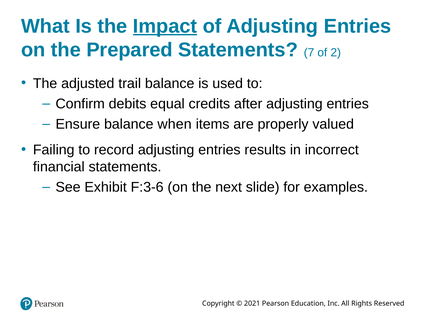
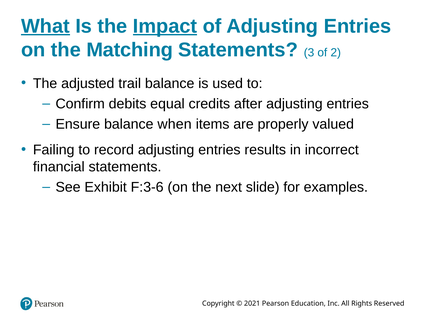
What underline: none -> present
Prepared: Prepared -> Matching
7: 7 -> 3
